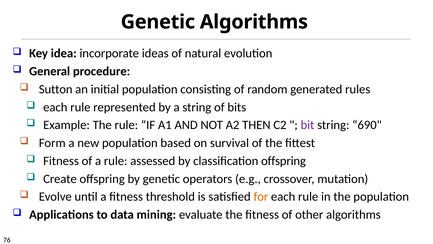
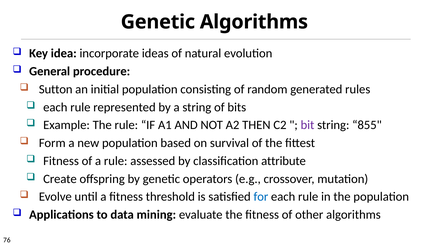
690: 690 -> 855
classification offspring: offspring -> attribute
for colour: orange -> blue
